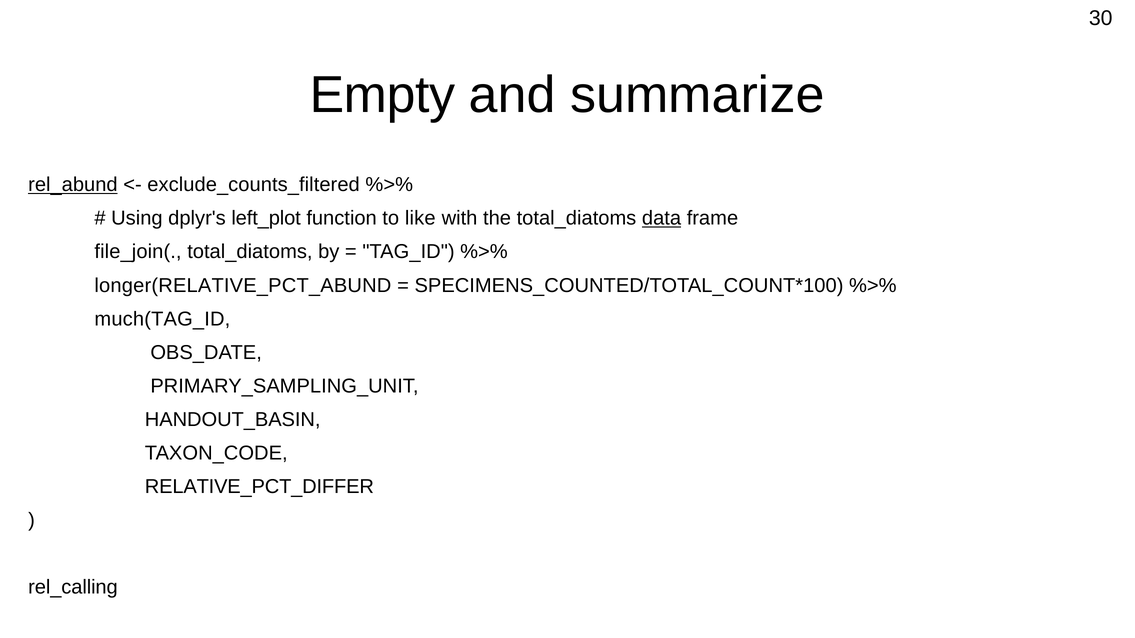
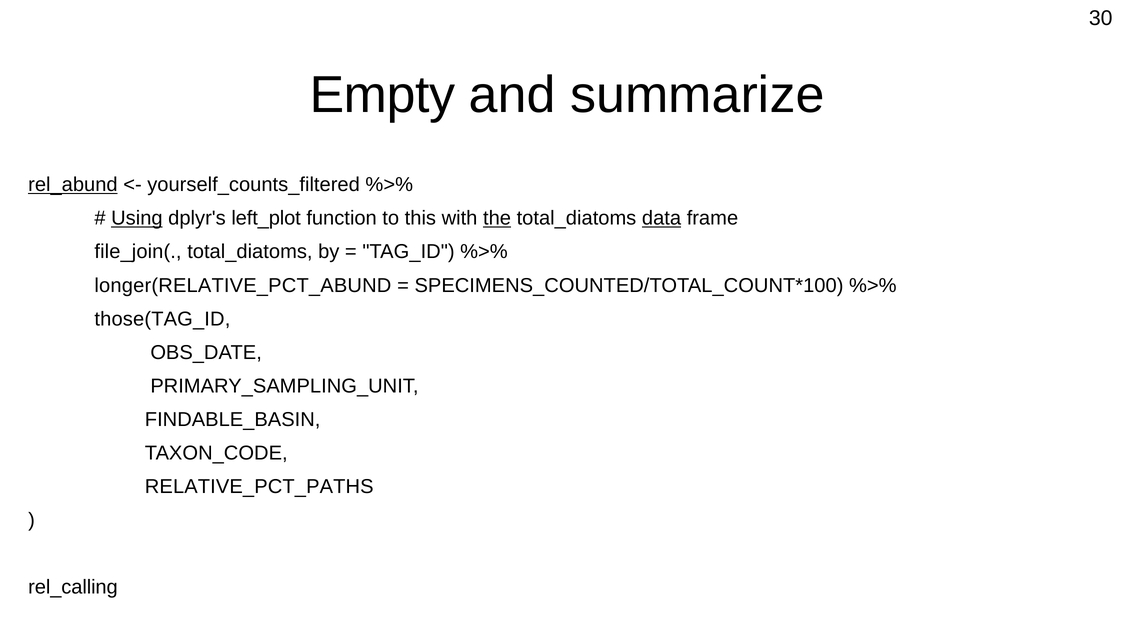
exclude_counts_filtered: exclude_counts_filtered -> yourself_counts_filtered
Using underline: none -> present
like: like -> this
the underline: none -> present
much(TAG_ID: much(TAG_ID -> those(TAG_ID
HANDOUT_BASIN: HANDOUT_BASIN -> FINDABLE_BASIN
RELATIVE_PCT_DIFFER: RELATIVE_PCT_DIFFER -> RELATIVE_PCT_PATHS
